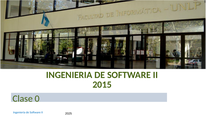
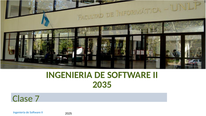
2015: 2015 -> 2035
0: 0 -> 7
